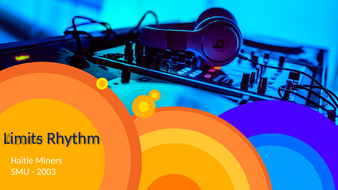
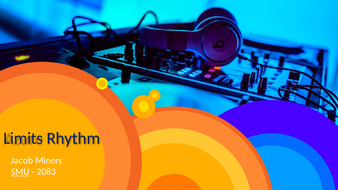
Haitie: Haitie -> Jacob
SMU underline: none -> present
2003: 2003 -> 2083
